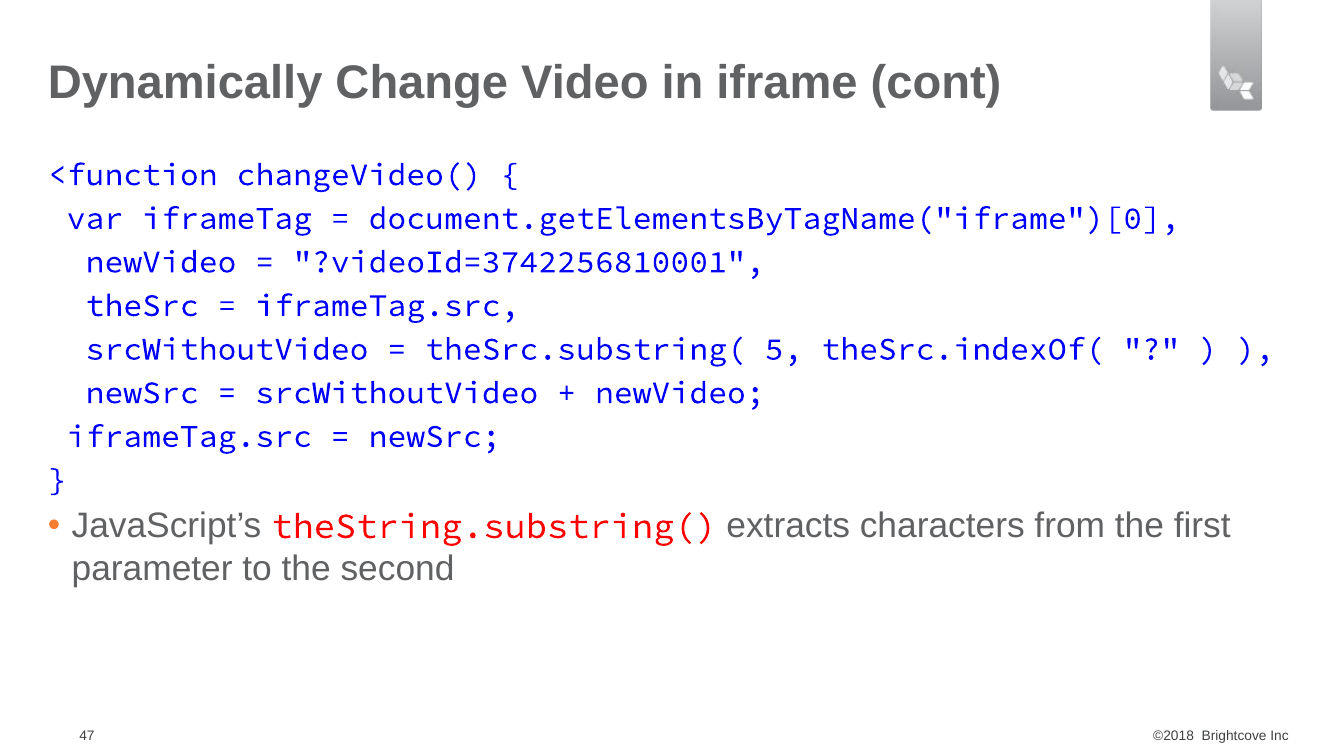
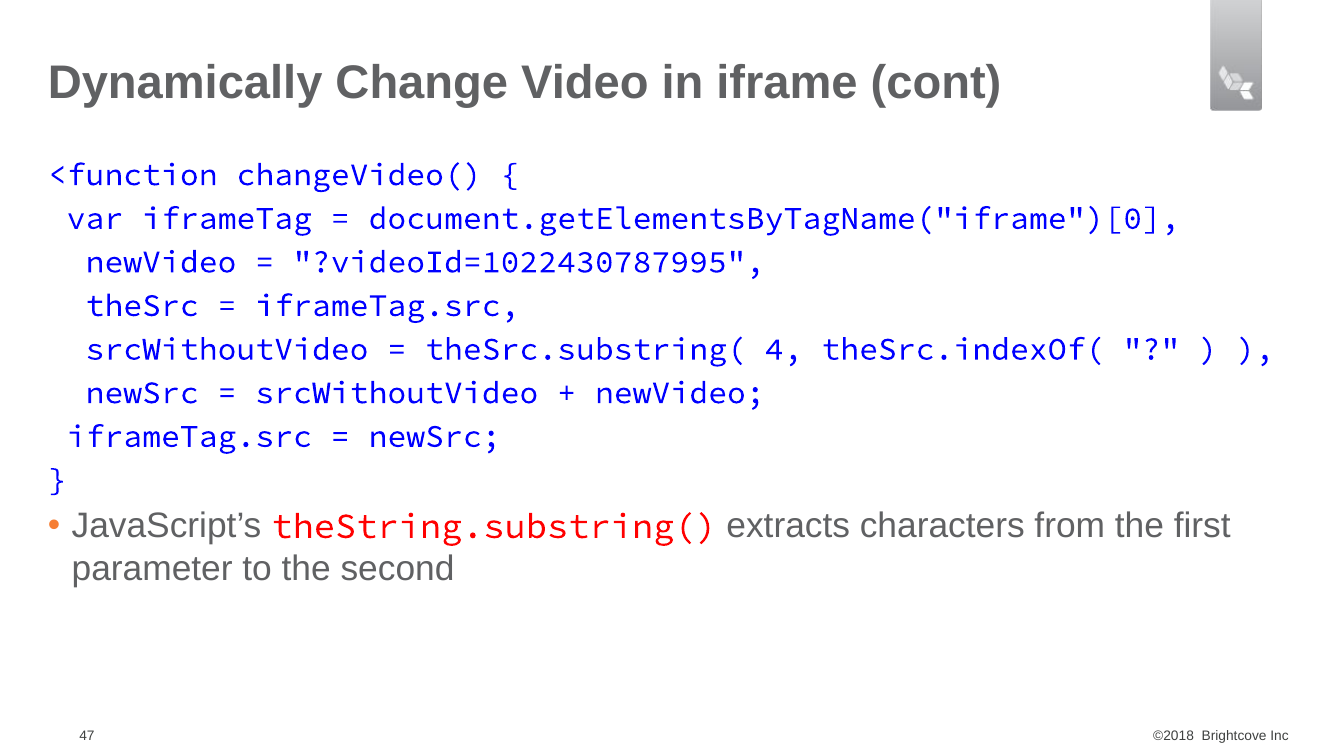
?videoId=3742256810001: ?videoId=3742256810001 -> ?videoId=1022430787995
5: 5 -> 4
